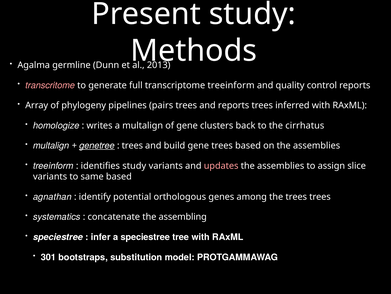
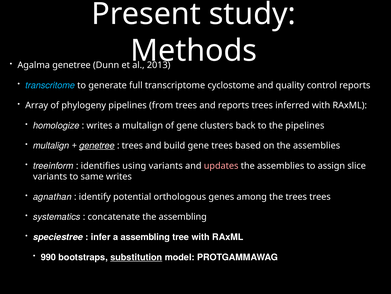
Agalma germline: germline -> genetree
transcritome colour: pink -> light blue
transcriptome treeinform: treeinform -> cyclostome
pairs: pairs -> from
the cirrhatus: cirrhatus -> pipelines
identifies study: study -> using
same based: based -> writes
a speciestree: speciestree -> assembling
301: 301 -> 990
substitution underline: none -> present
